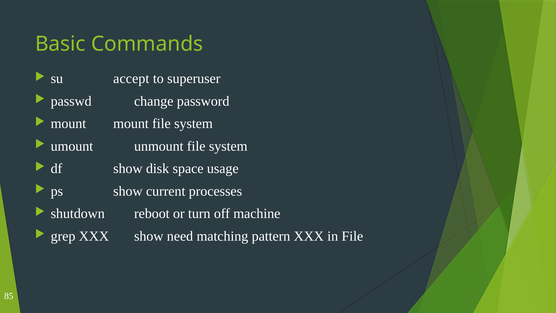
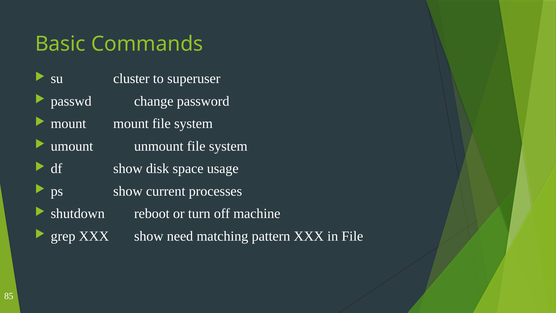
accept: accept -> cluster
